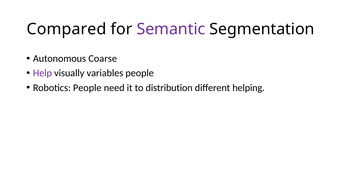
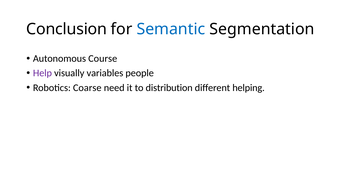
Compared: Compared -> Conclusion
Semantic colour: purple -> blue
Coarse: Coarse -> Course
Robotics People: People -> Coarse
